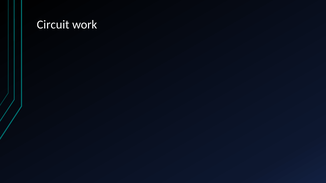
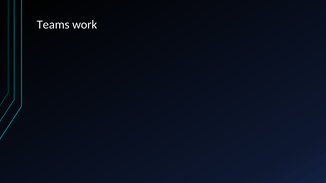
Circuit: Circuit -> Teams
